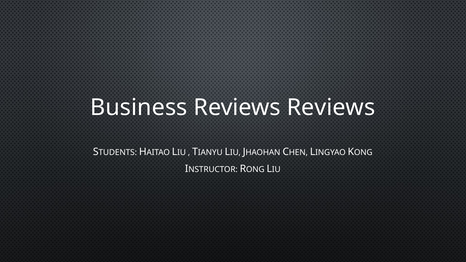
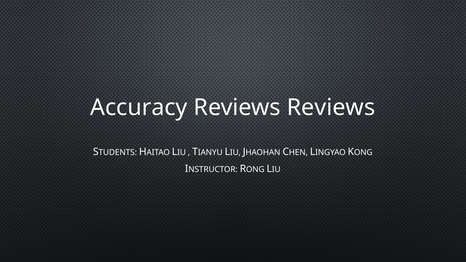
Business: Business -> Accuracy
